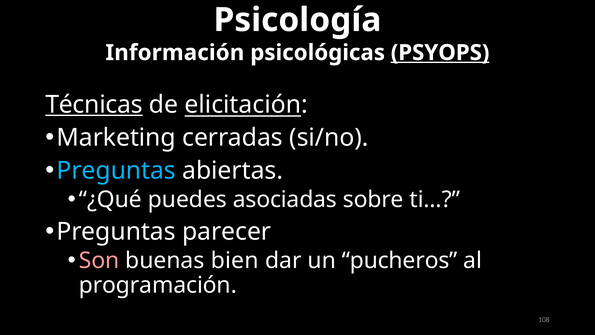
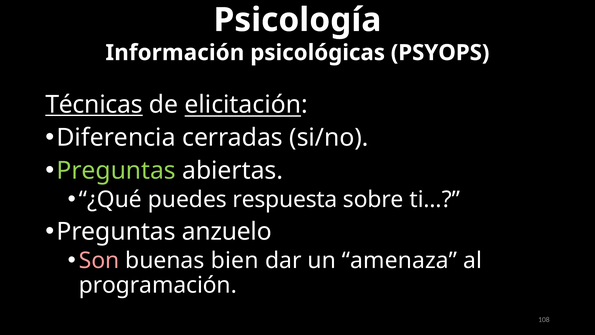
PSYOPS underline: present -> none
Marketing: Marketing -> Diferencia
Preguntas at (116, 171) colour: light blue -> light green
asociadas: asociadas -> respuesta
parecer: parecer -> anzuelo
pucheros: pucheros -> amenaza
